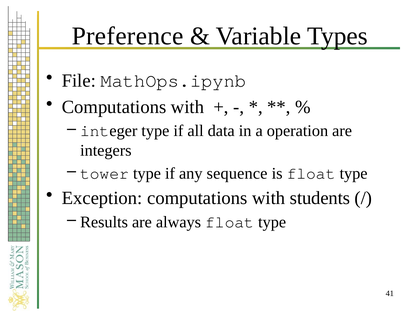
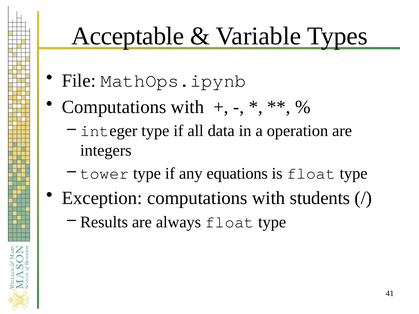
Preference: Preference -> Acceptable
sequence: sequence -> equations
